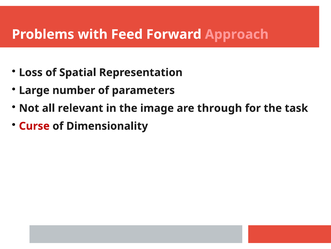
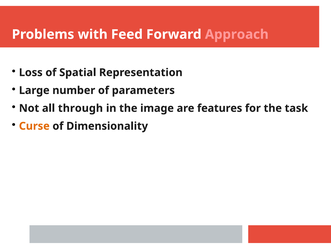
relevant: relevant -> through
through: through -> features
Curse colour: red -> orange
